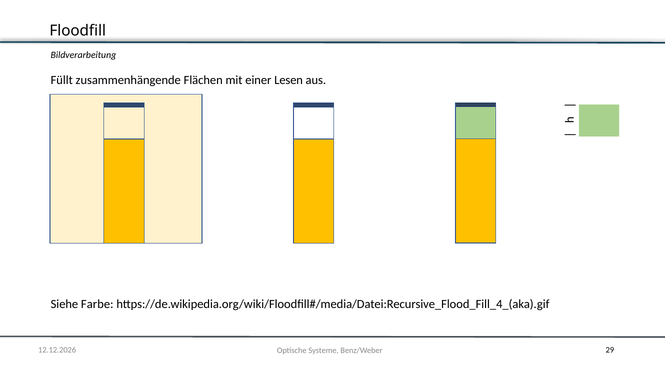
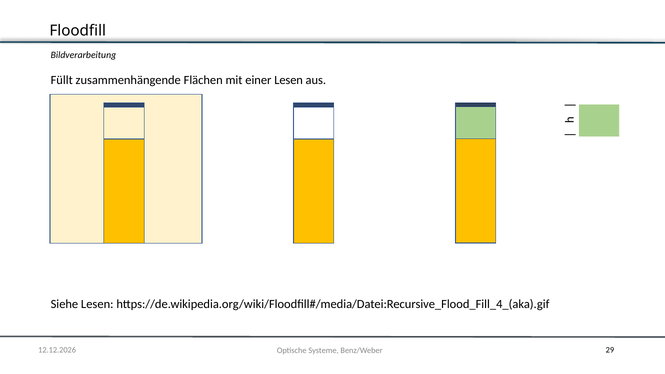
Siehe Farbe: Farbe -> Lesen
